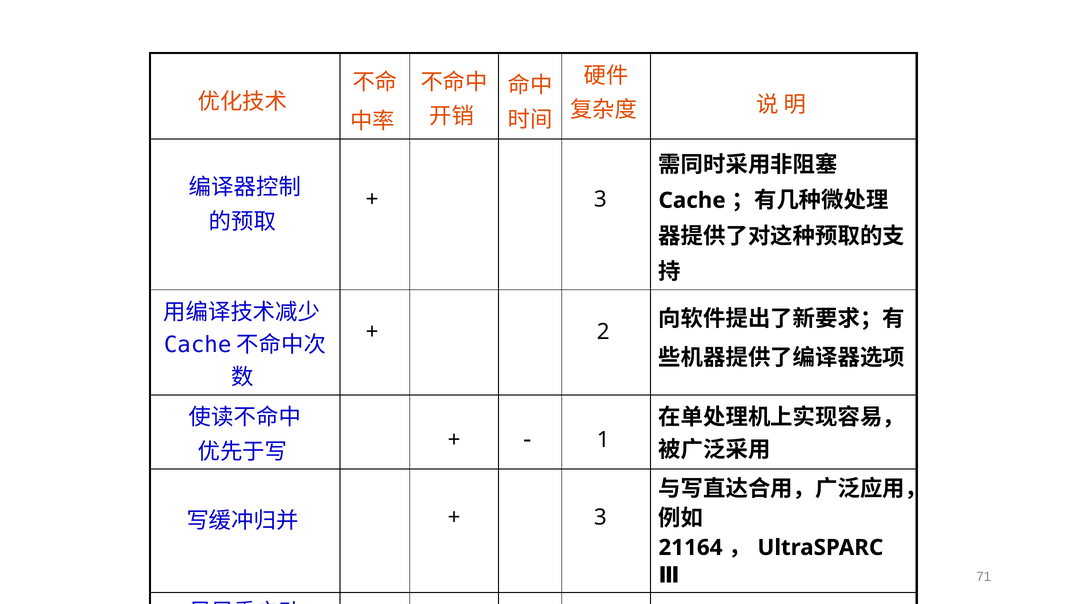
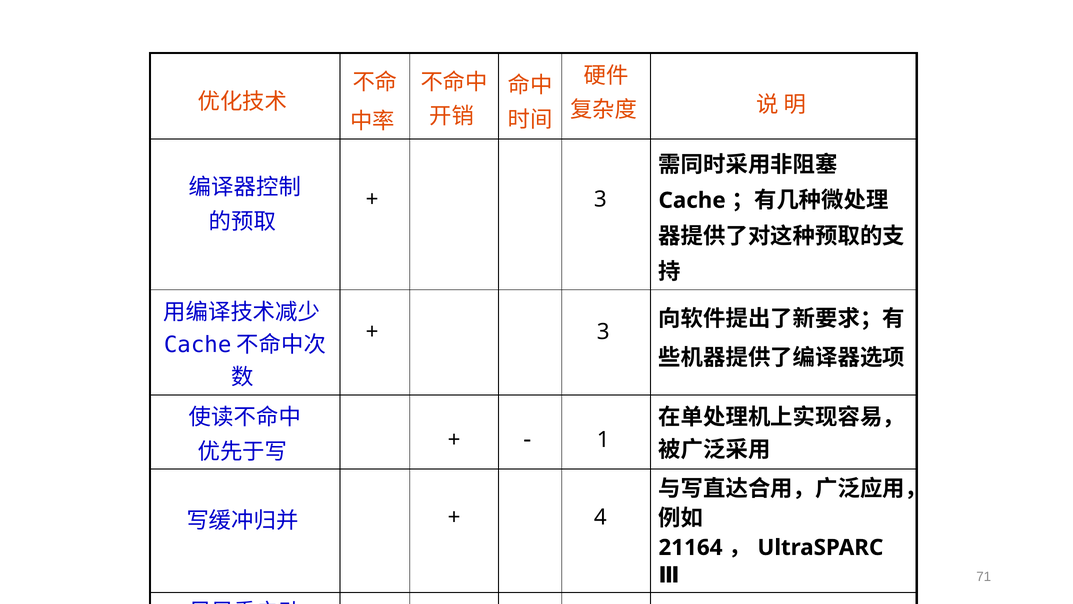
2 at (603, 331): 2 -> 3
3 at (600, 517): 3 -> 4
